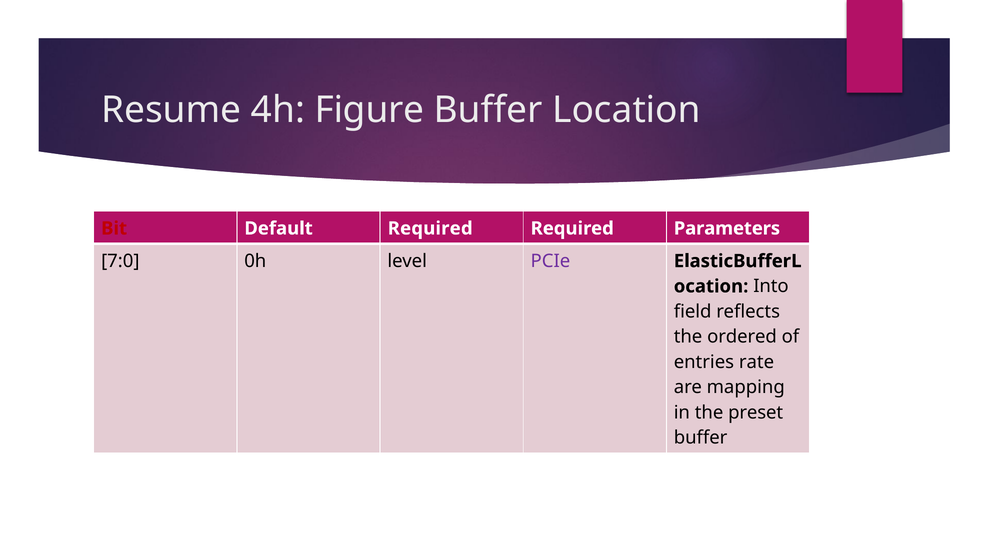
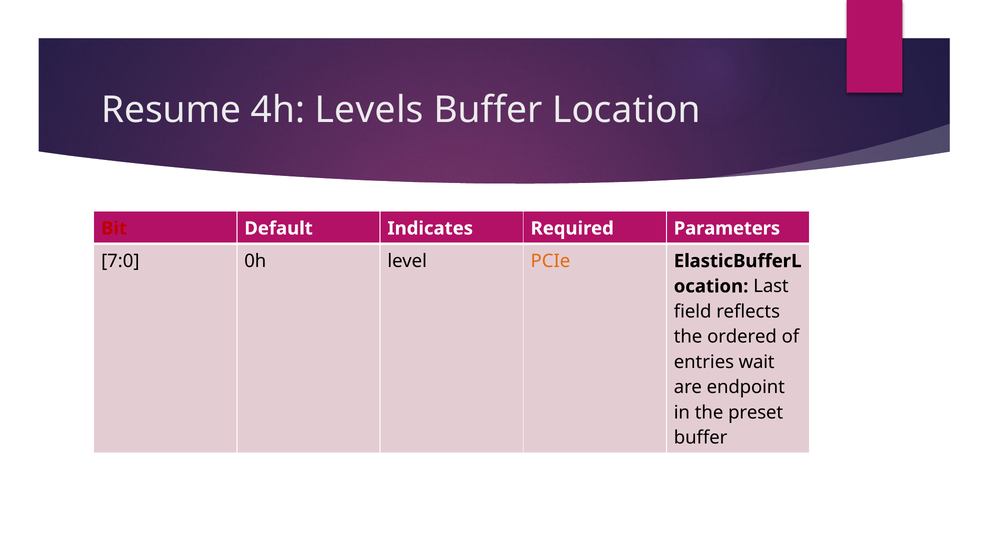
Figure: Figure -> Levels
Default Required: Required -> Indicates
PCIe colour: purple -> orange
Into: Into -> Last
rate: rate -> wait
mapping: mapping -> endpoint
